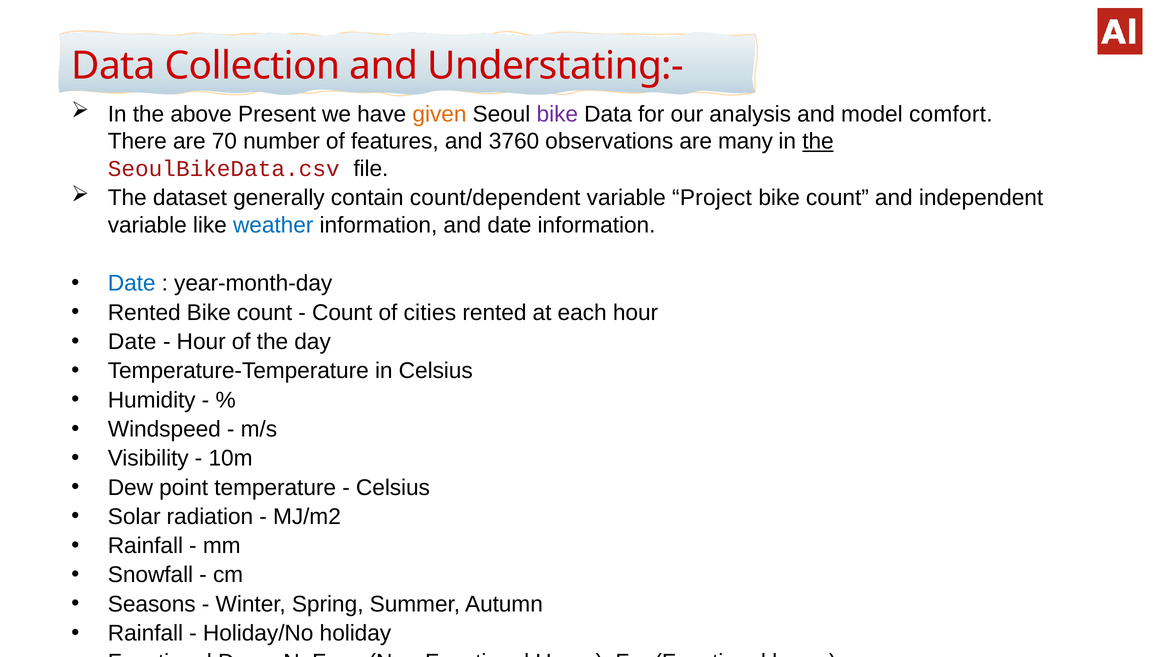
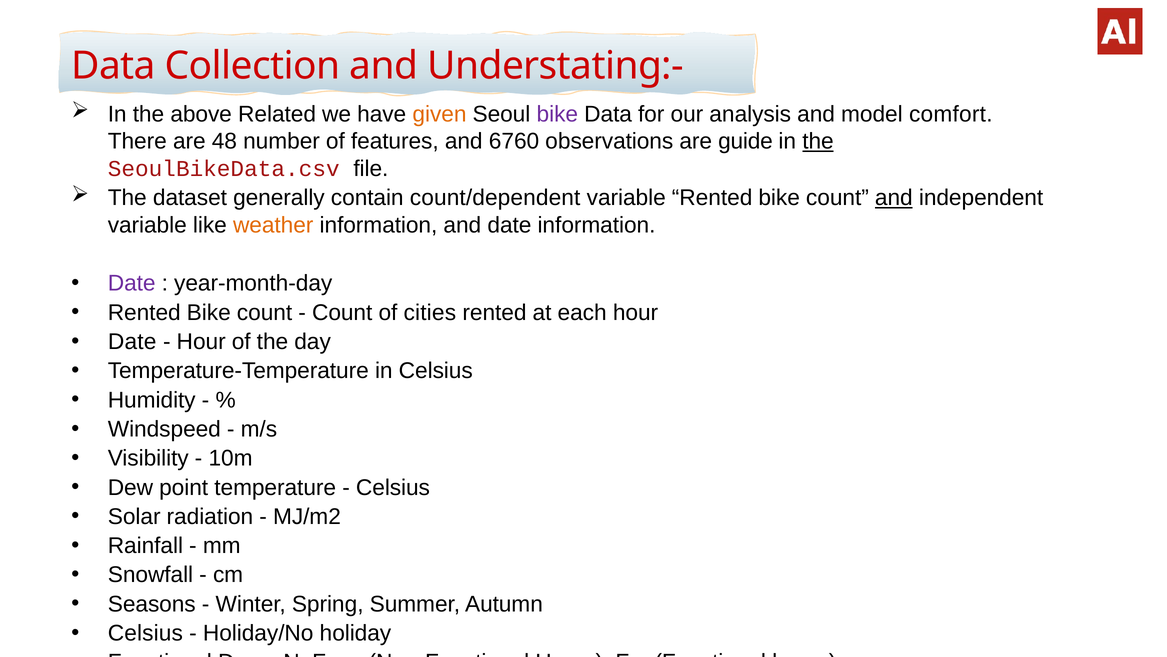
Present: Present -> Related
70: 70 -> 48
3760: 3760 -> 6760
many: many -> guide
variable Project: Project -> Rented
and at (894, 198) underline: none -> present
weather colour: blue -> orange
Date at (132, 283) colour: blue -> purple
Rainfall at (145, 633): Rainfall -> Celsius
